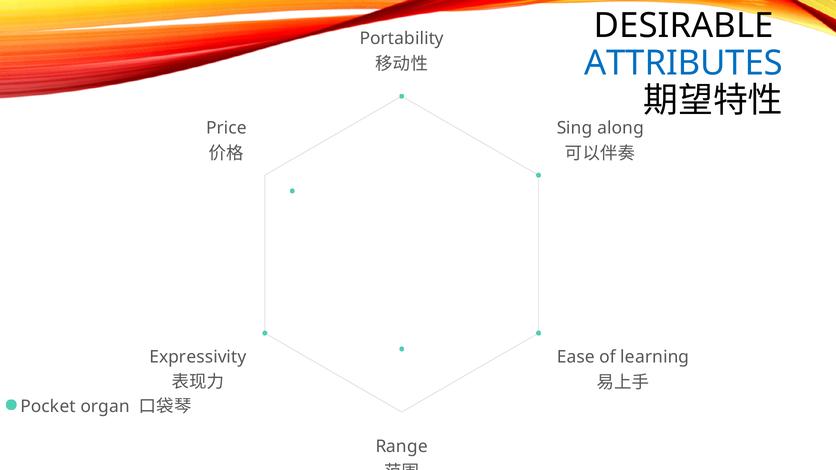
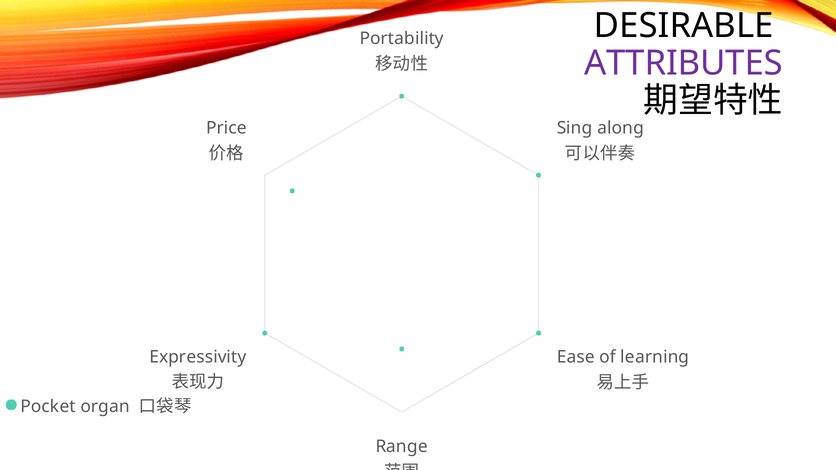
ATTRIBUTES colour: blue -> purple
